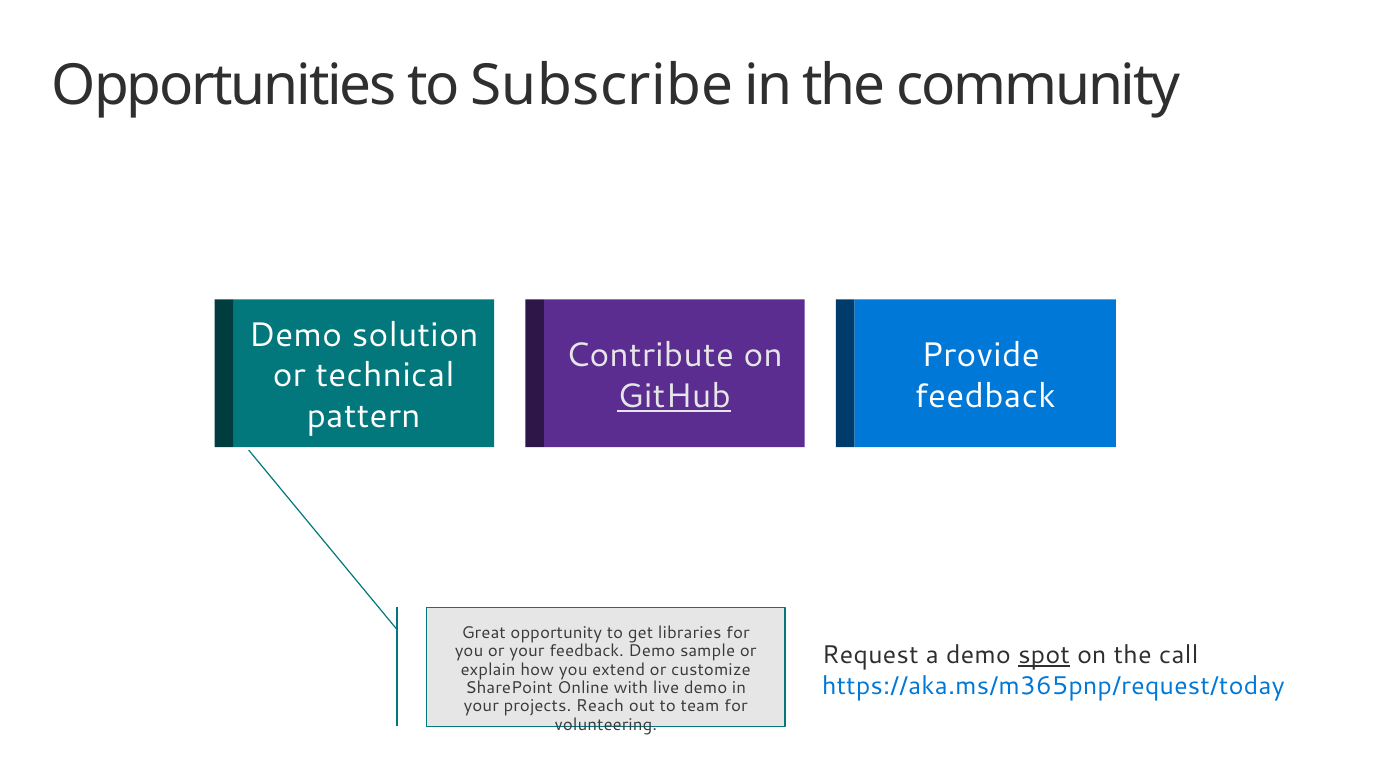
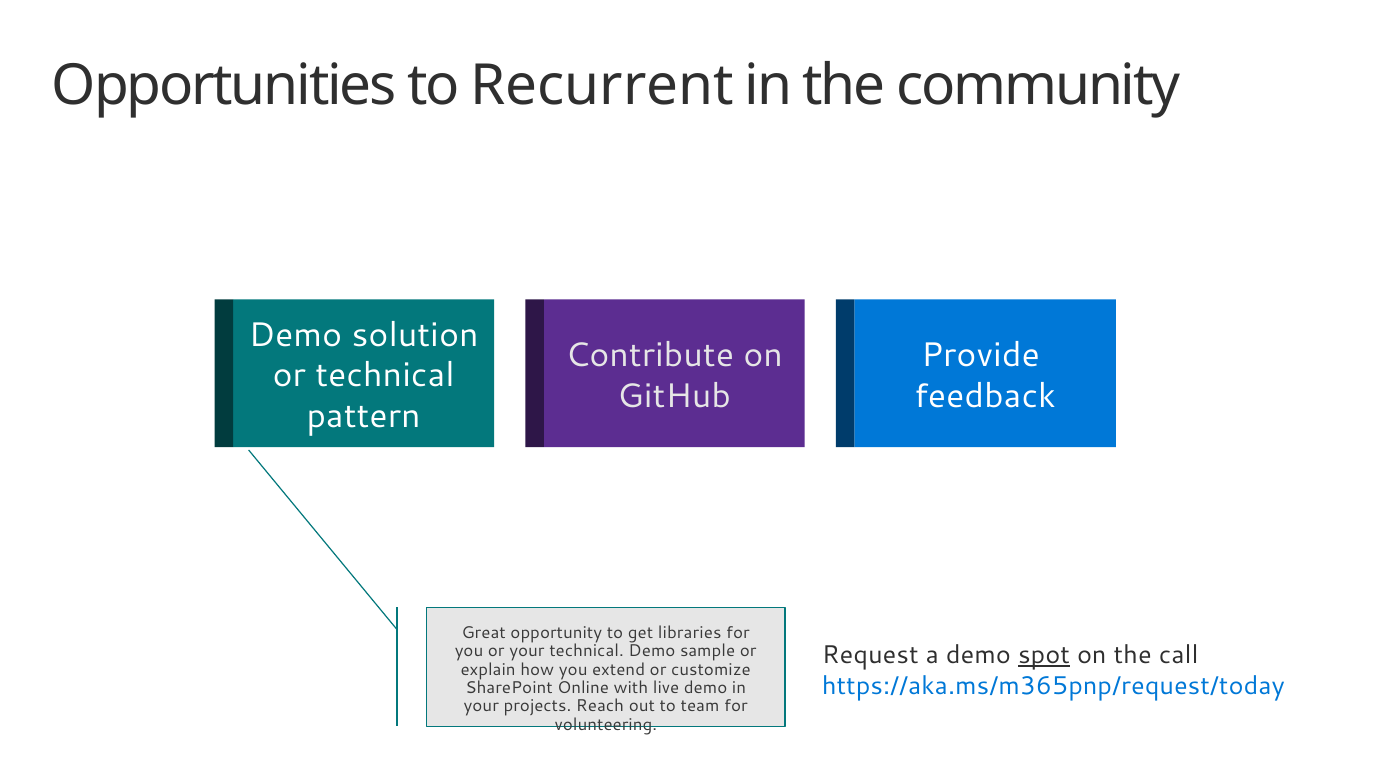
Subscribe: Subscribe -> Recurrent
GitHub underline: present -> none
your feedback: feedback -> technical
